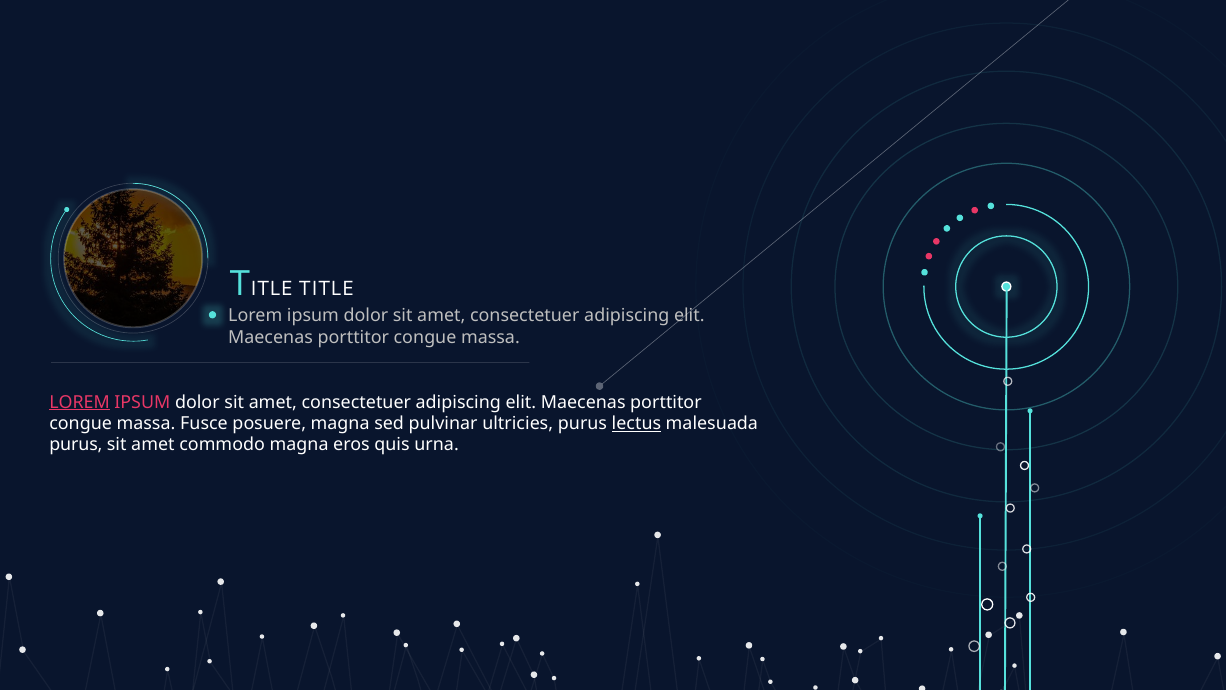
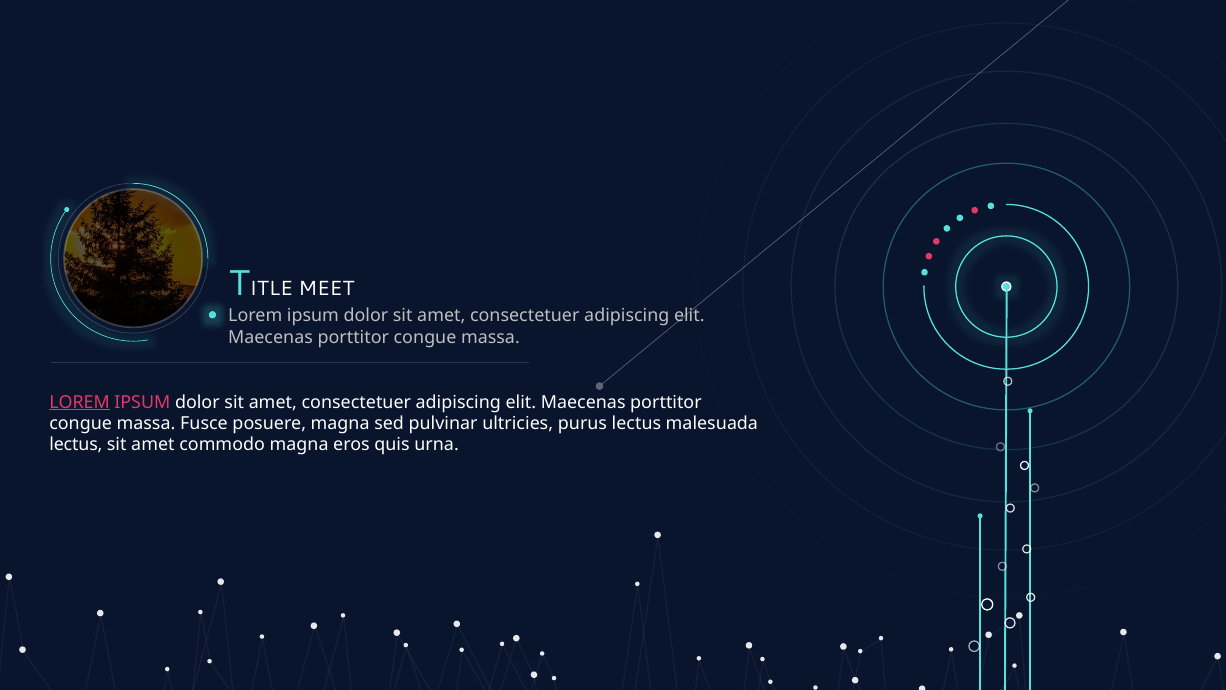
TITLE: TITLE -> MEET
lectus at (636, 423) underline: present -> none
purus at (76, 445): purus -> lectus
